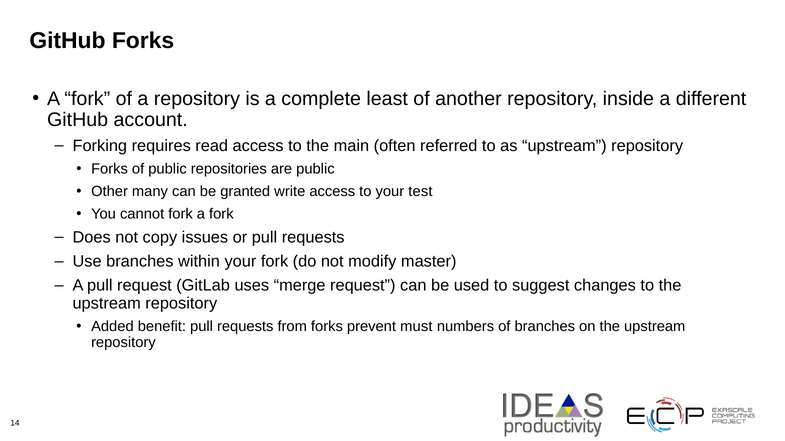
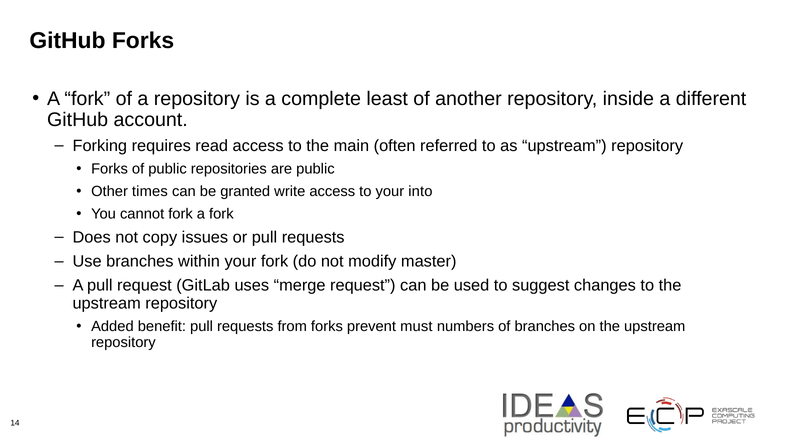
many: many -> times
test: test -> into
